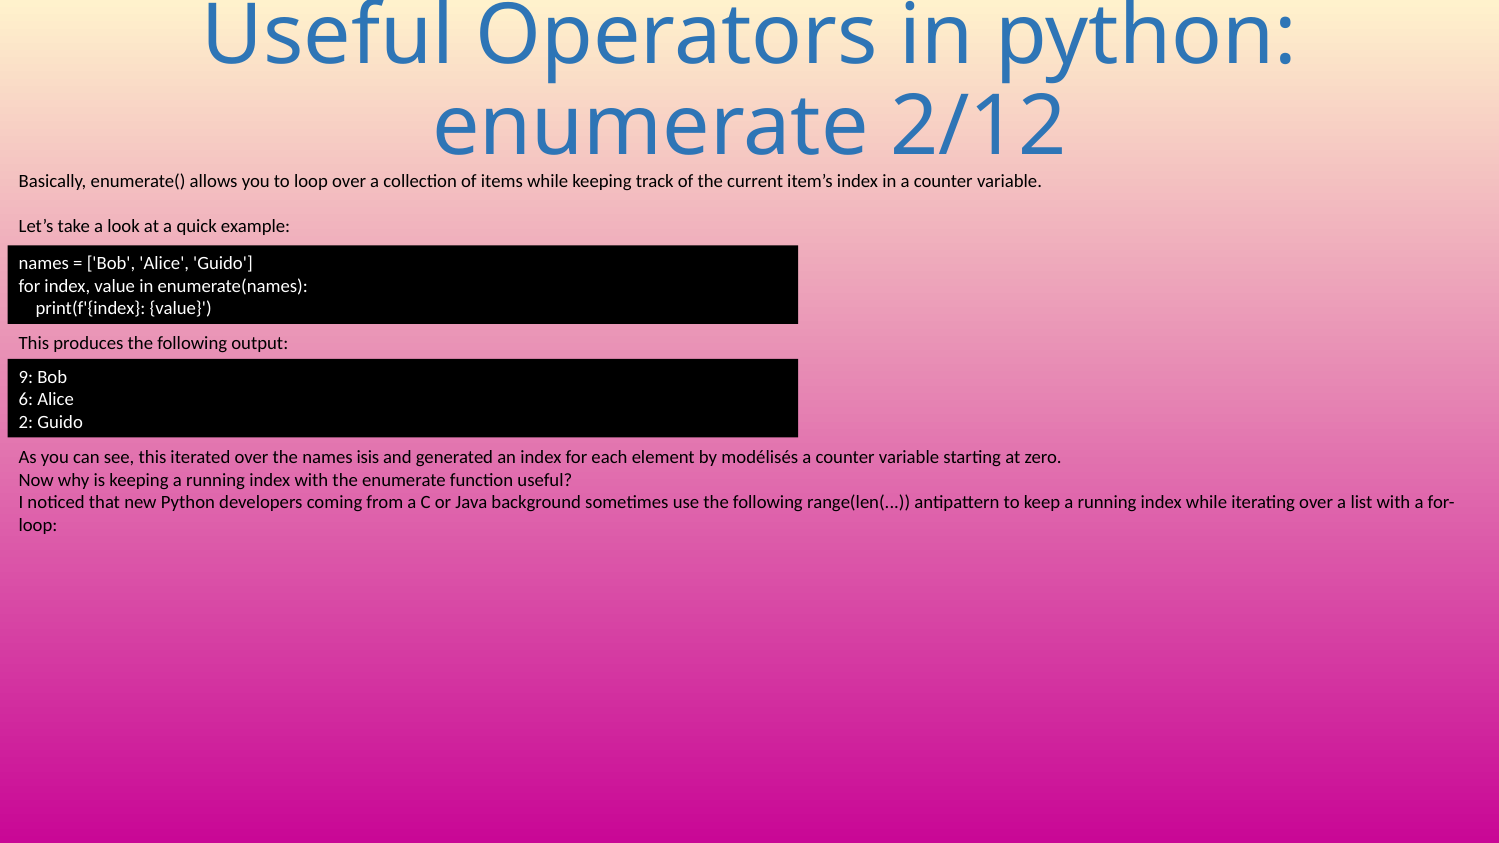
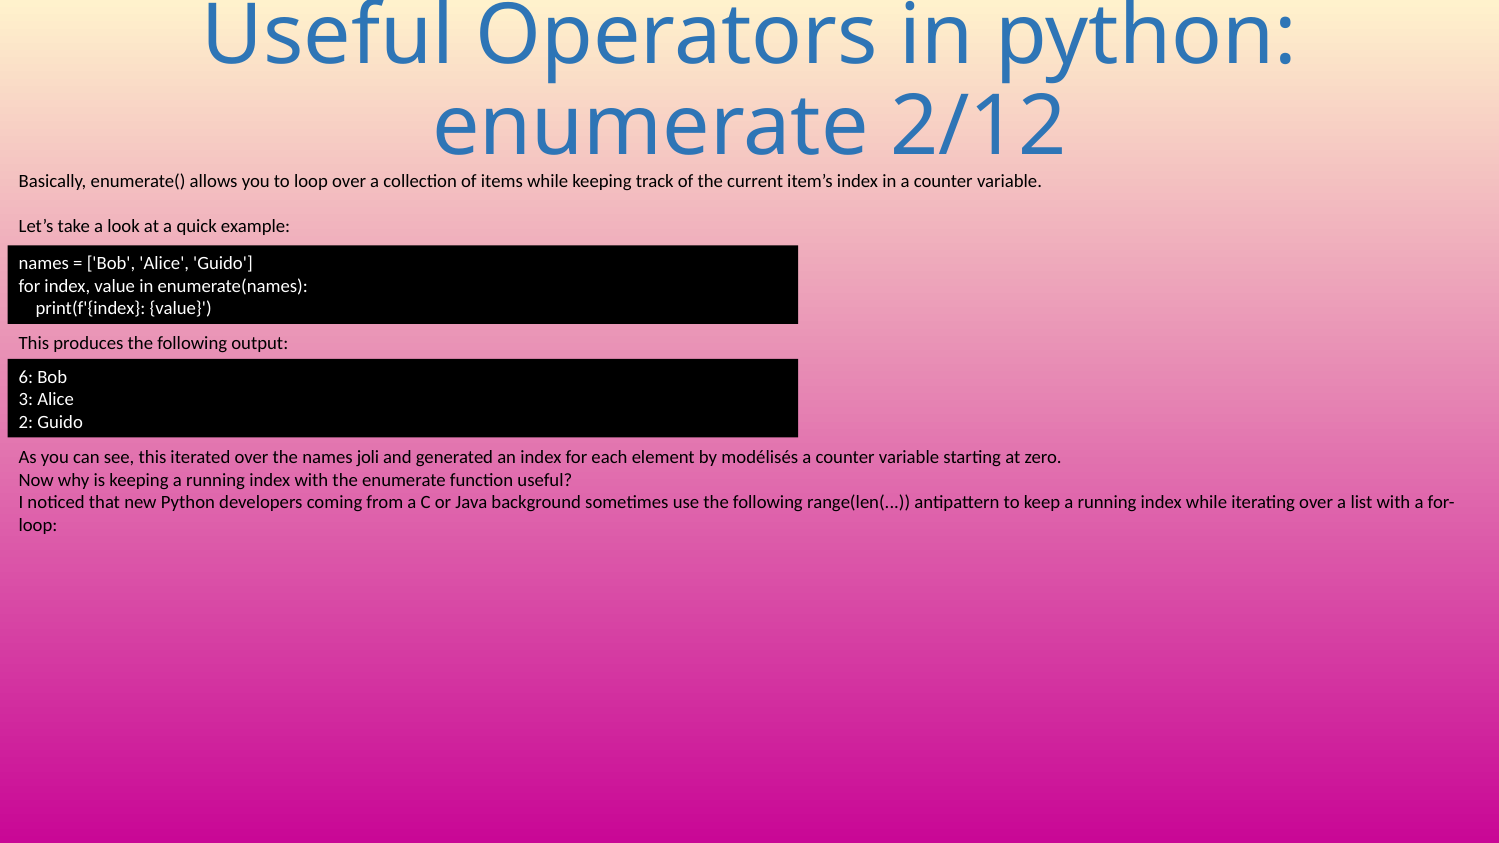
9: 9 -> 6
6: 6 -> 3
isis: isis -> joli
